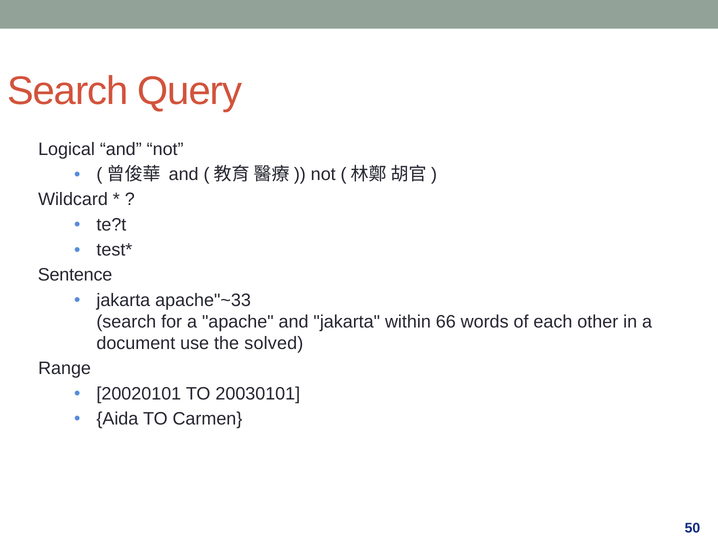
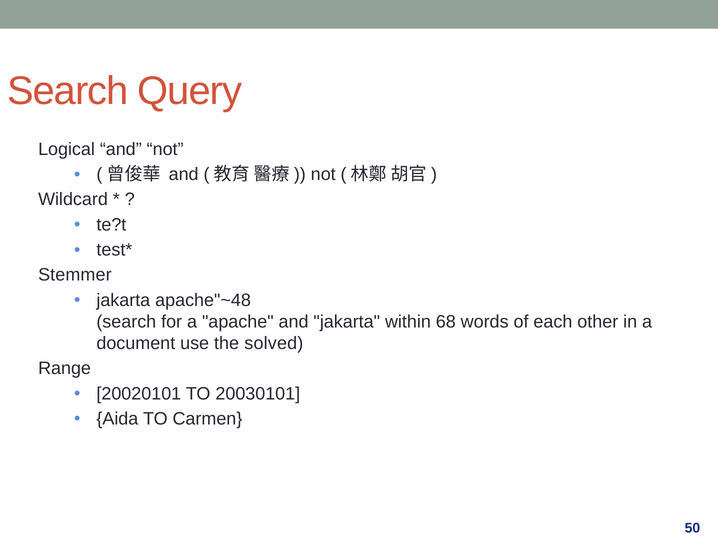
Sentence: Sentence -> Stemmer
apache"~33: apache"~33 -> apache"~48
66: 66 -> 68
